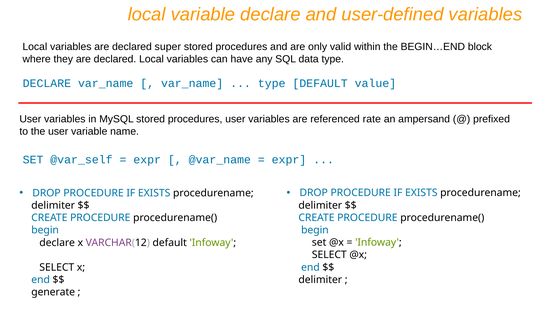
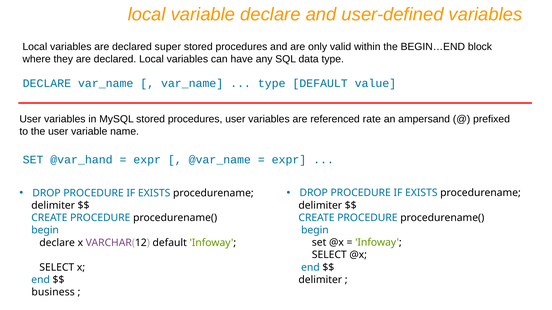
@var_self: @var_self -> @var_hand
generate: generate -> business
